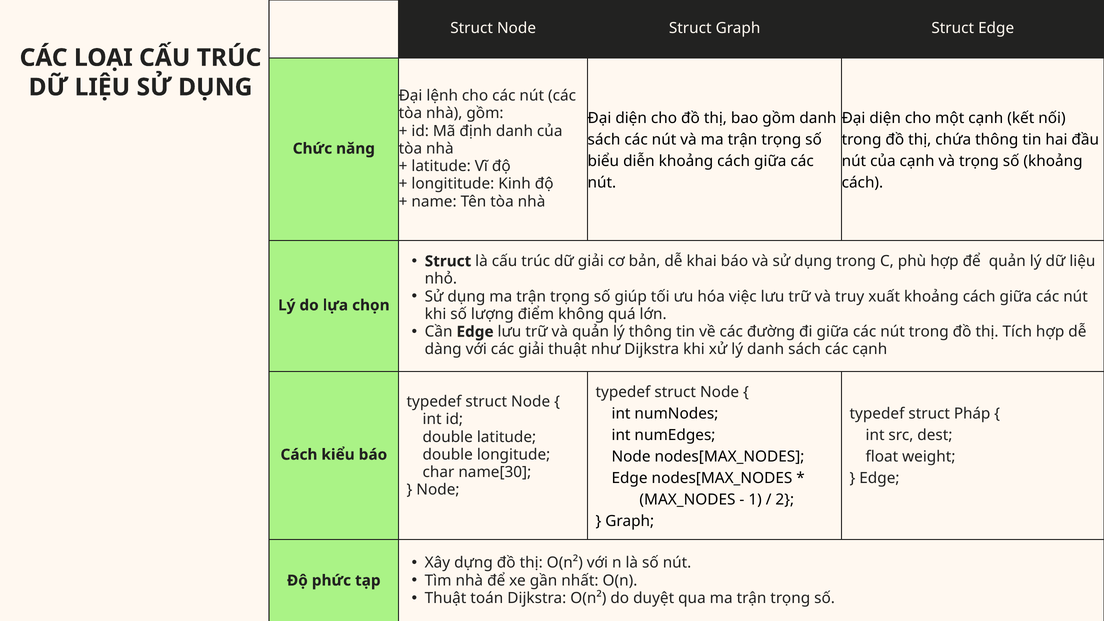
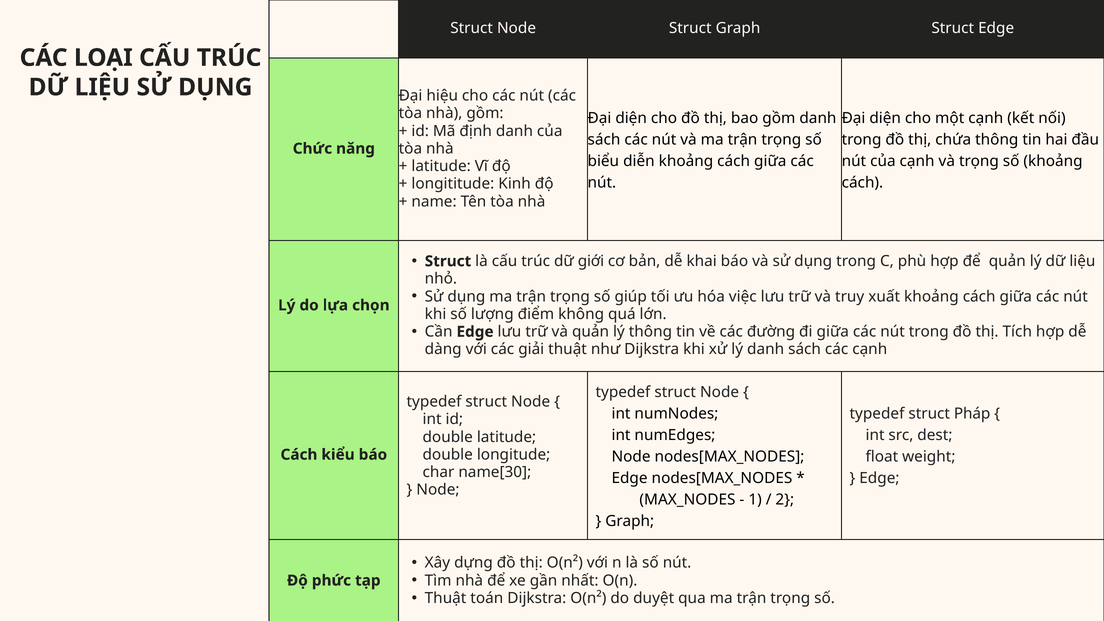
lệnh: lệnh -> hiệu
dữ giải: giải -> giới
